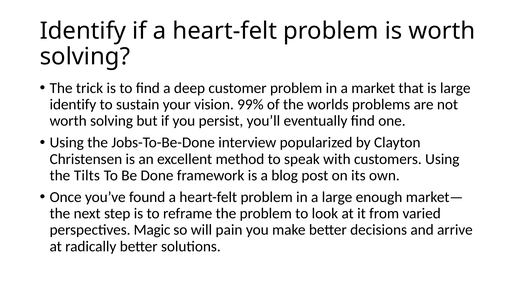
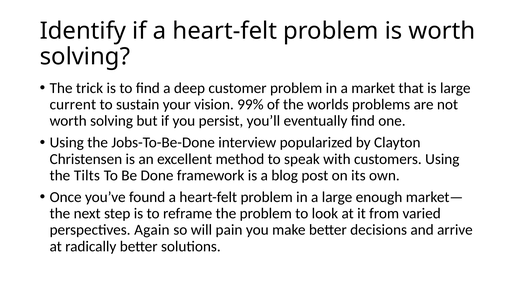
identify at (73, 105): identify -> current
Magic: Magic -> Again
